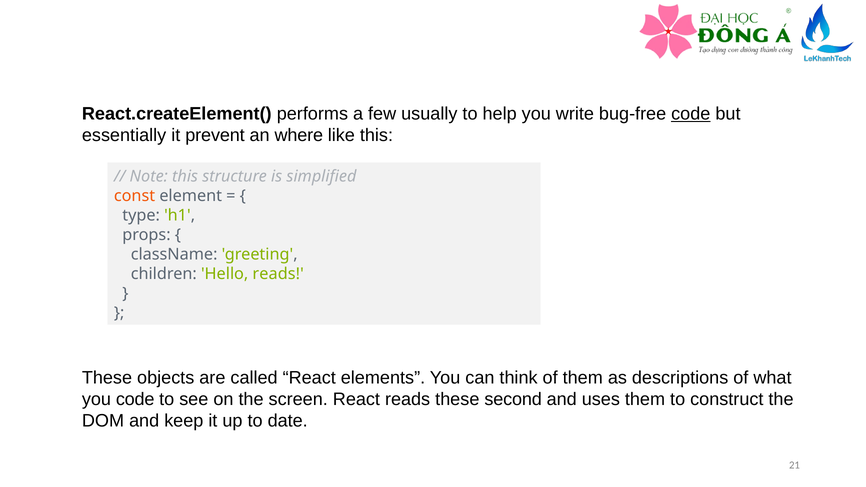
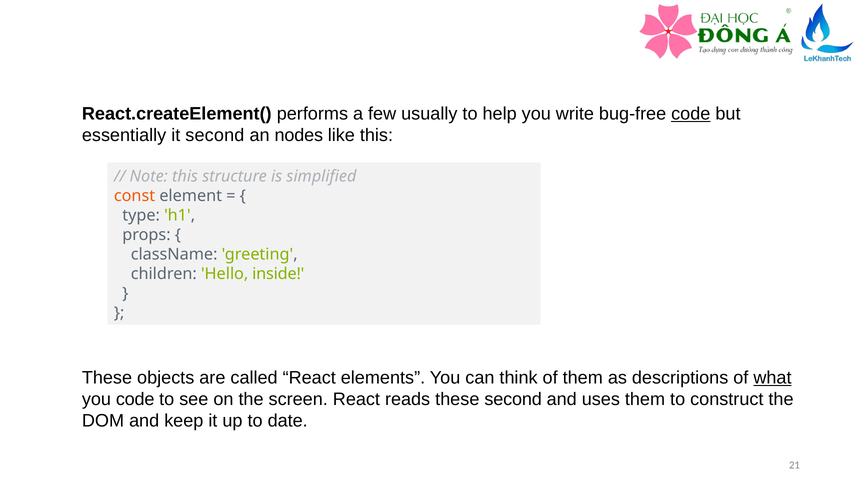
it prevent: prevent -> second
where: where -> nodes
Hello reads: reads -> inside
what underline: none -> present
